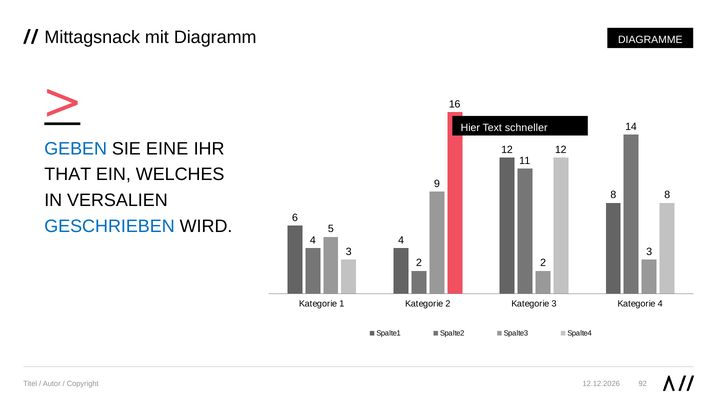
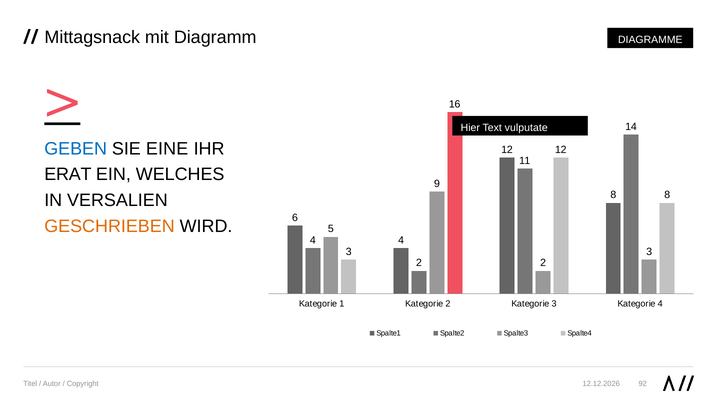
schneller: schneller -> vulputate
THAT: THAT -> ERAT
GESCHRIEBEN colour: blue -> orange
